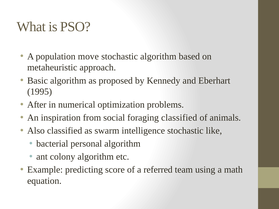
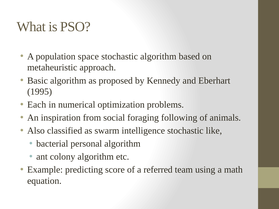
move: move -> space
After: After -> Each
foraging classified: classified -> following
